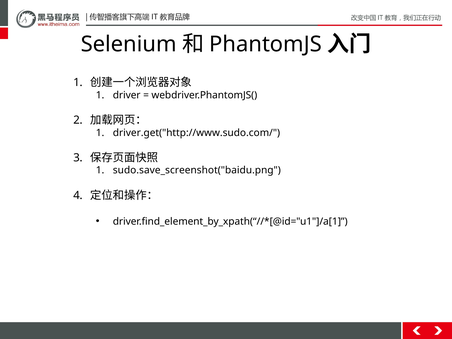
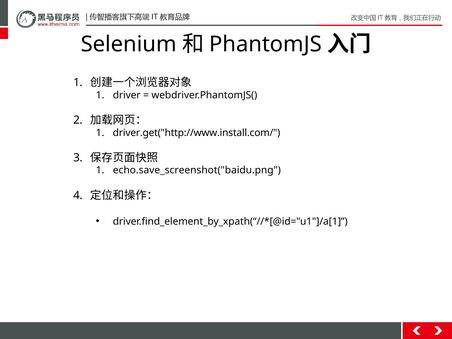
driver.get("http://www.sudo.com/: driver.get("http://www.sudo.com/ -> driver.get("http://www.install.com/
sudo.save_screenshot("baidu.png: sudo.save_screenshot("baidu.png -> echo.save_screenshot("baidu.png
